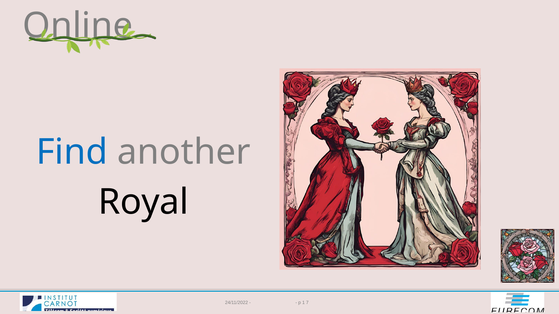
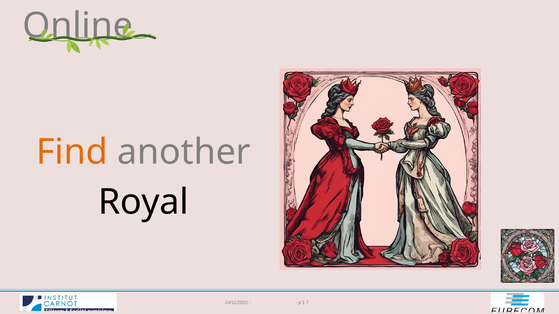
Find colour: blue -> orange
